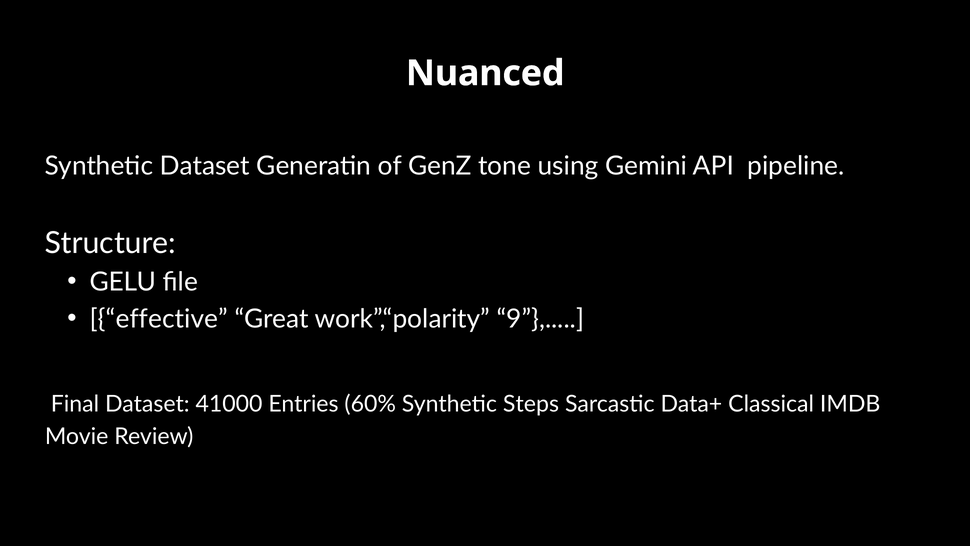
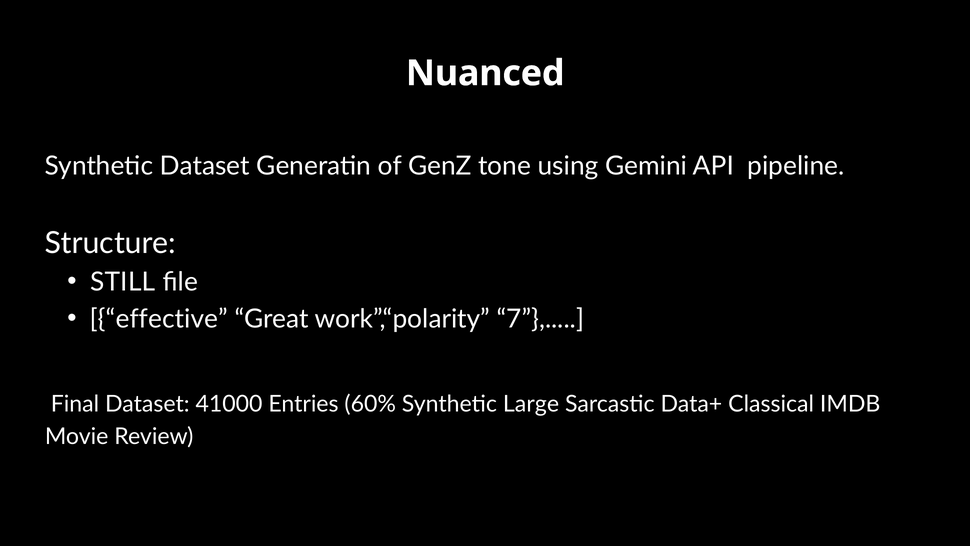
GELU: GELU -> STILL
9: 9 -> 7
Steps: Steps -> Large
